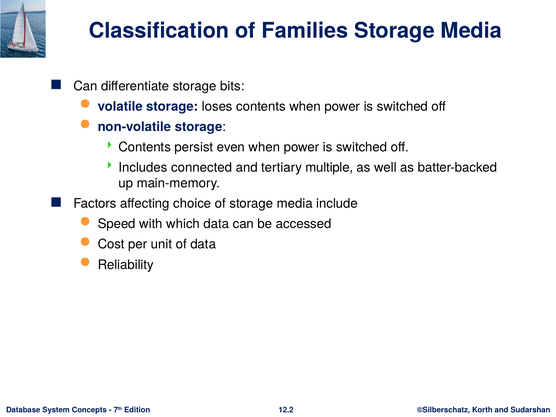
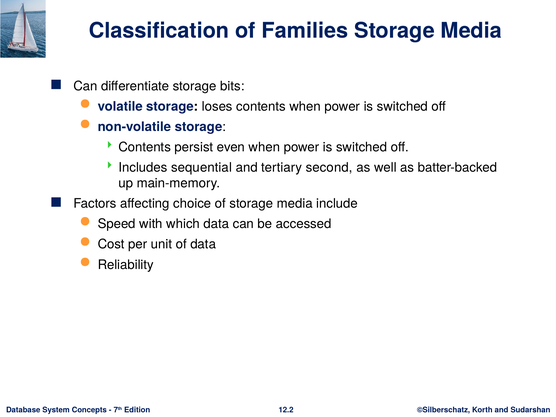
connected: connected -> sequential
multiple: multiple -> second
